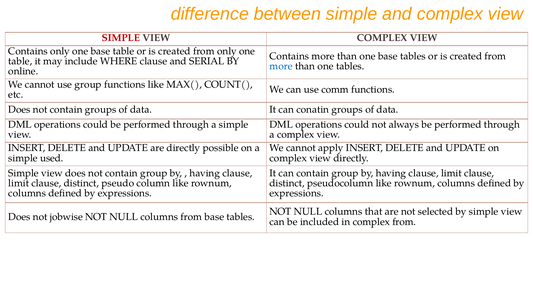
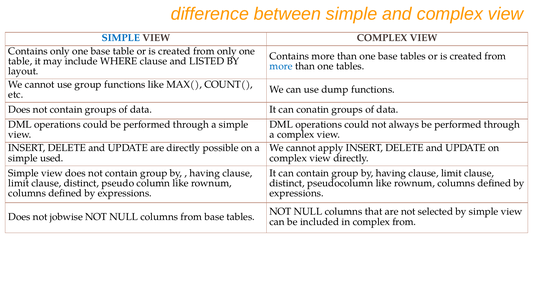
SIMPLE at (121, 38) colour: red -> blue
SERIAL: SERIAL -> LISTED
online: online -> layout
comm: comm -> dump
